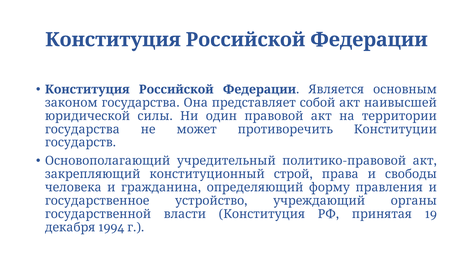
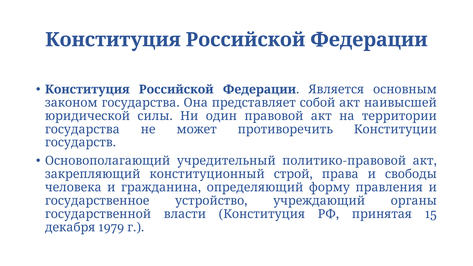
19: 19 -> 15
1994: 1994 -> 1979
